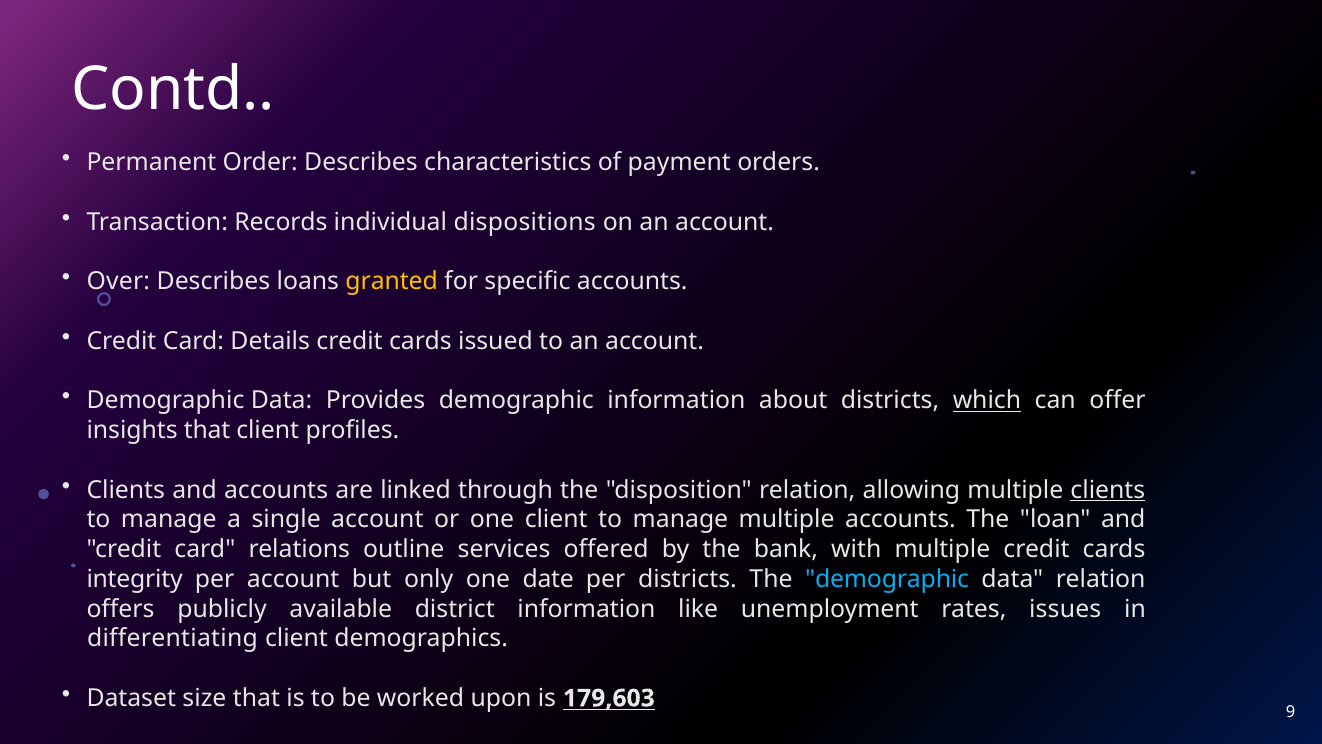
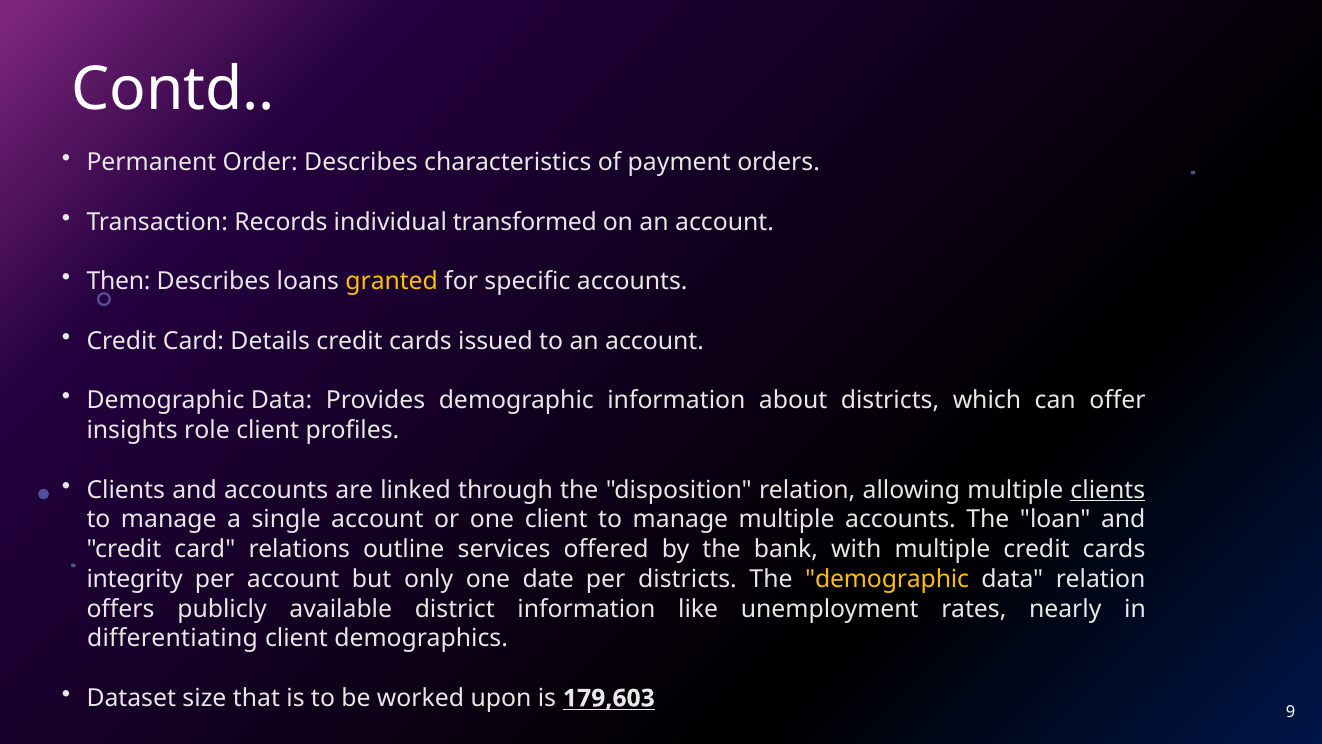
dispositions: dispositions -> transformed
Over: Over -> Then
which underline: present -> none
insights that: that -> role
demographic at (887, 579) colour: light blue -> yellow
issues: issues -> nearly
